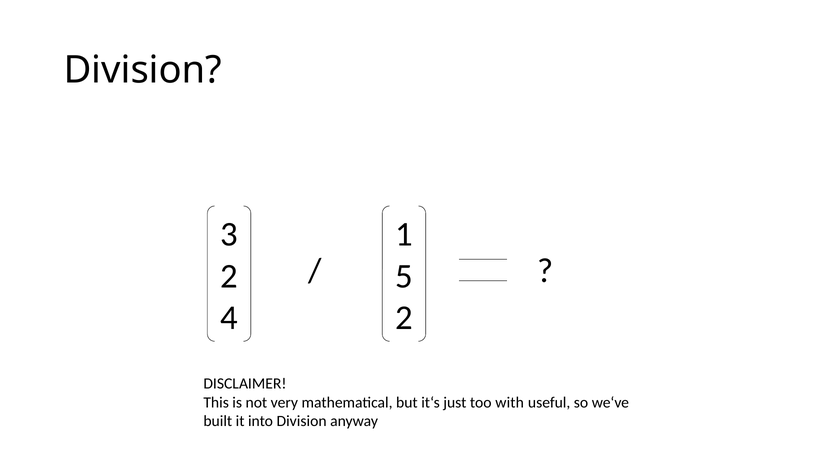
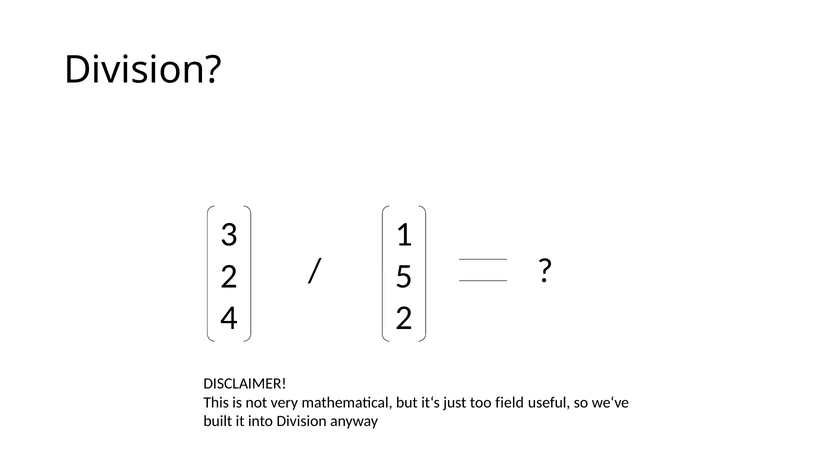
with: with -> field
